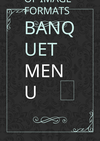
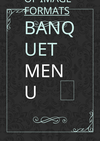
FORMATS underline: none -> present
